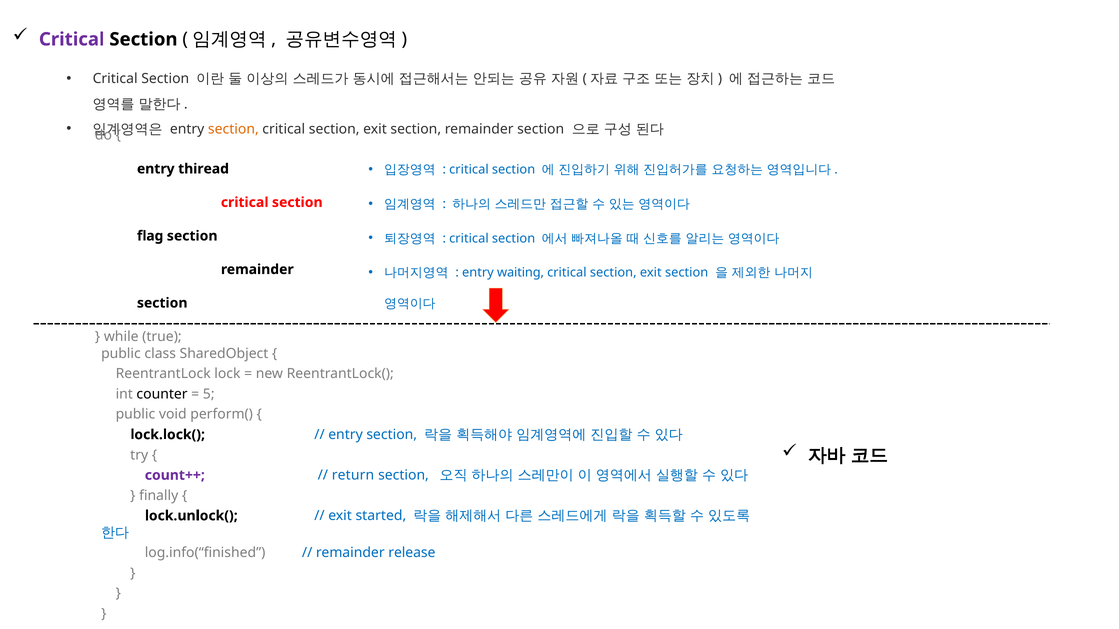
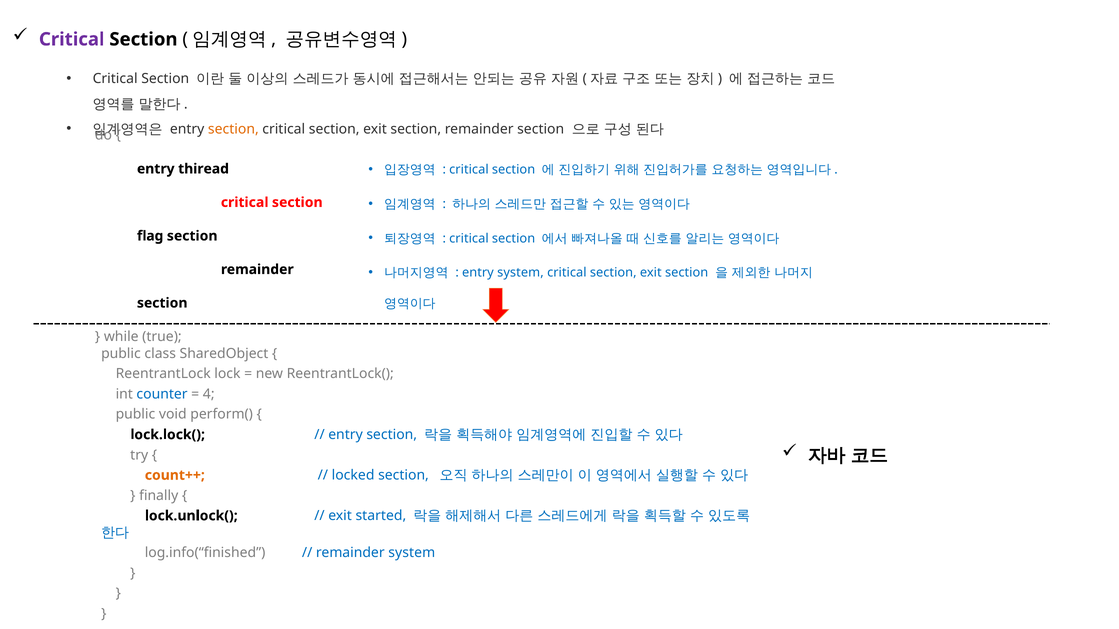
entry waiting: waiting -> system
counter colour: black -> blue
5: 5 -> 4
count++ colour: purple -> orange
return: return -> locked
remainder release: release -> system
